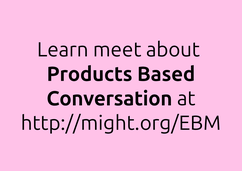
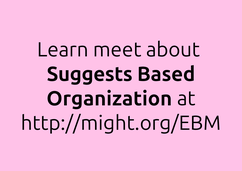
Products: Products -> Suggests
Conversation: Conversation -> Organization
